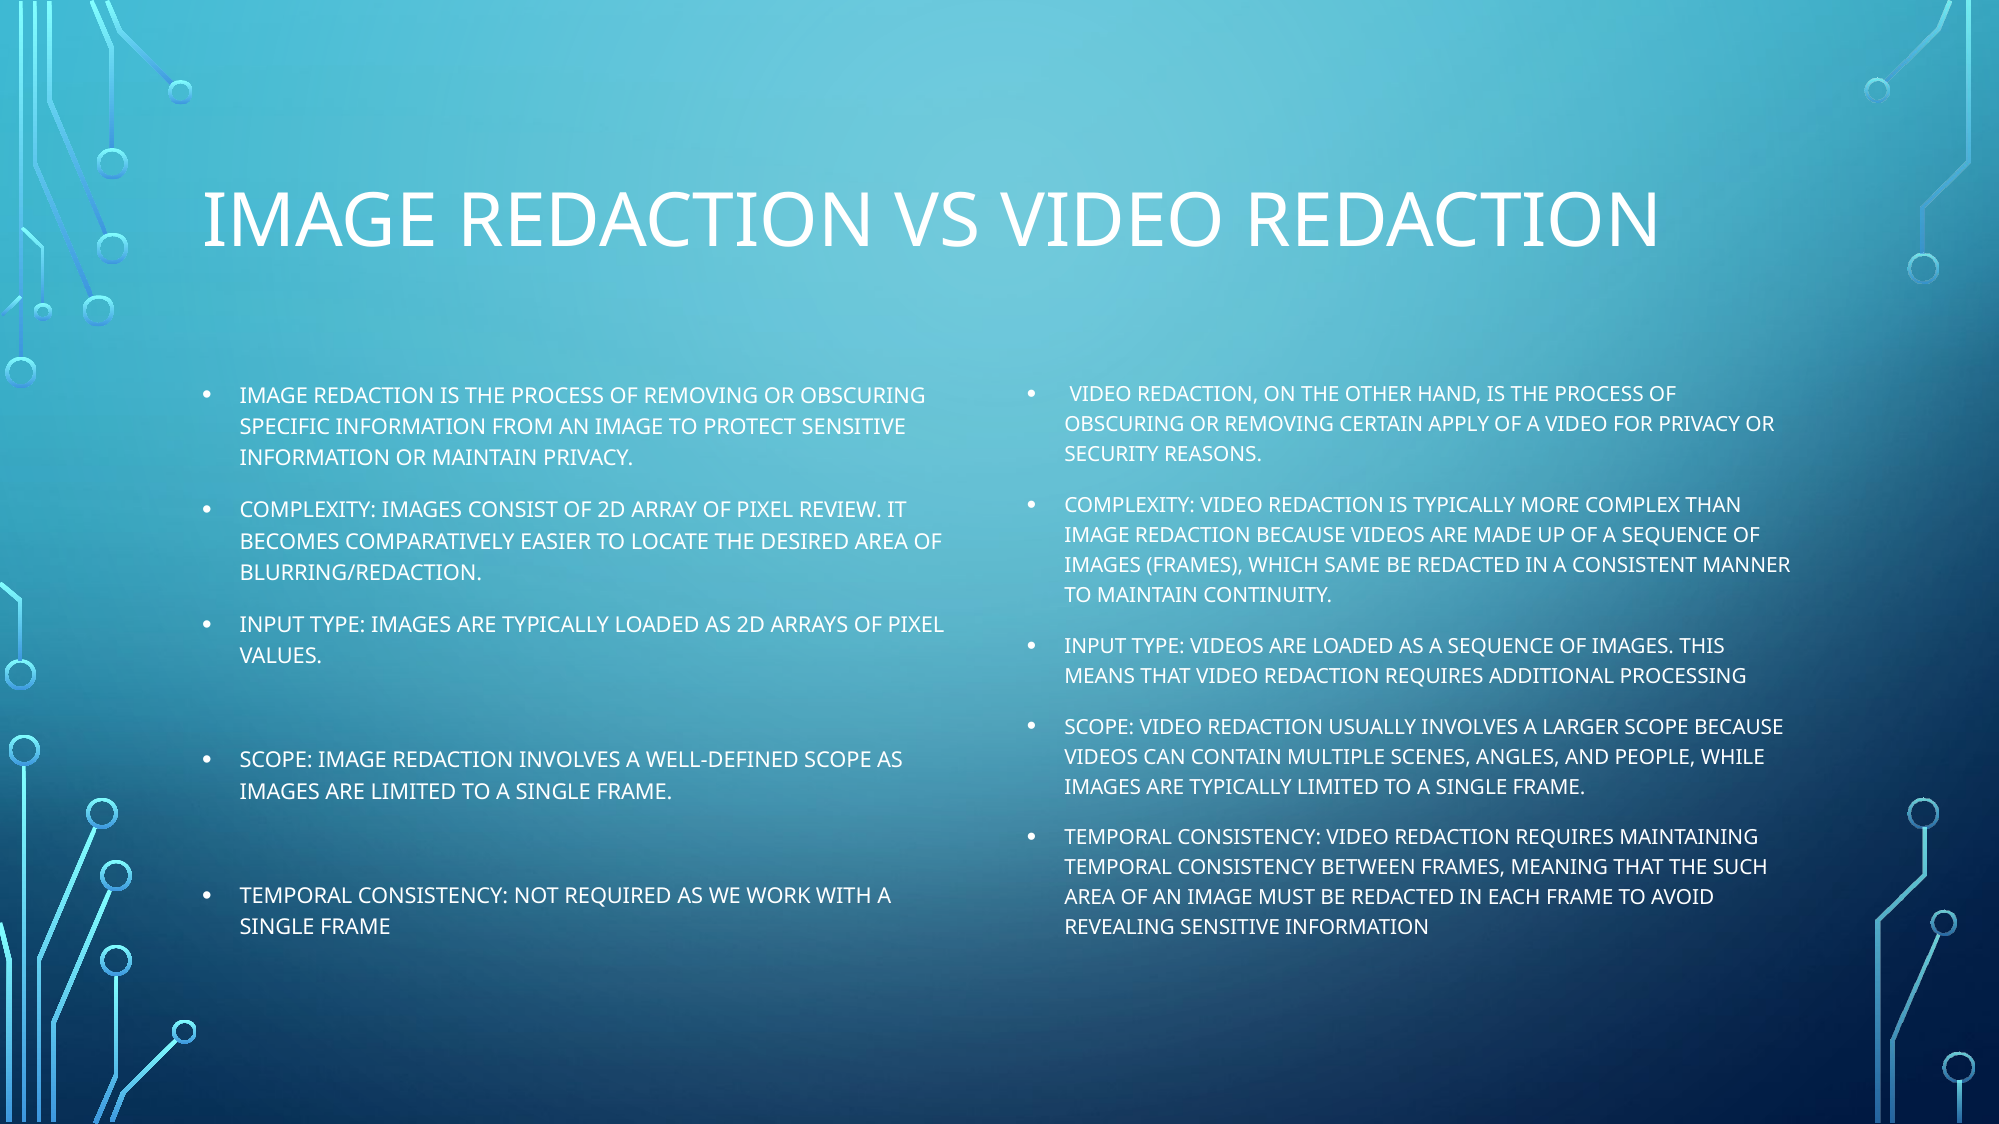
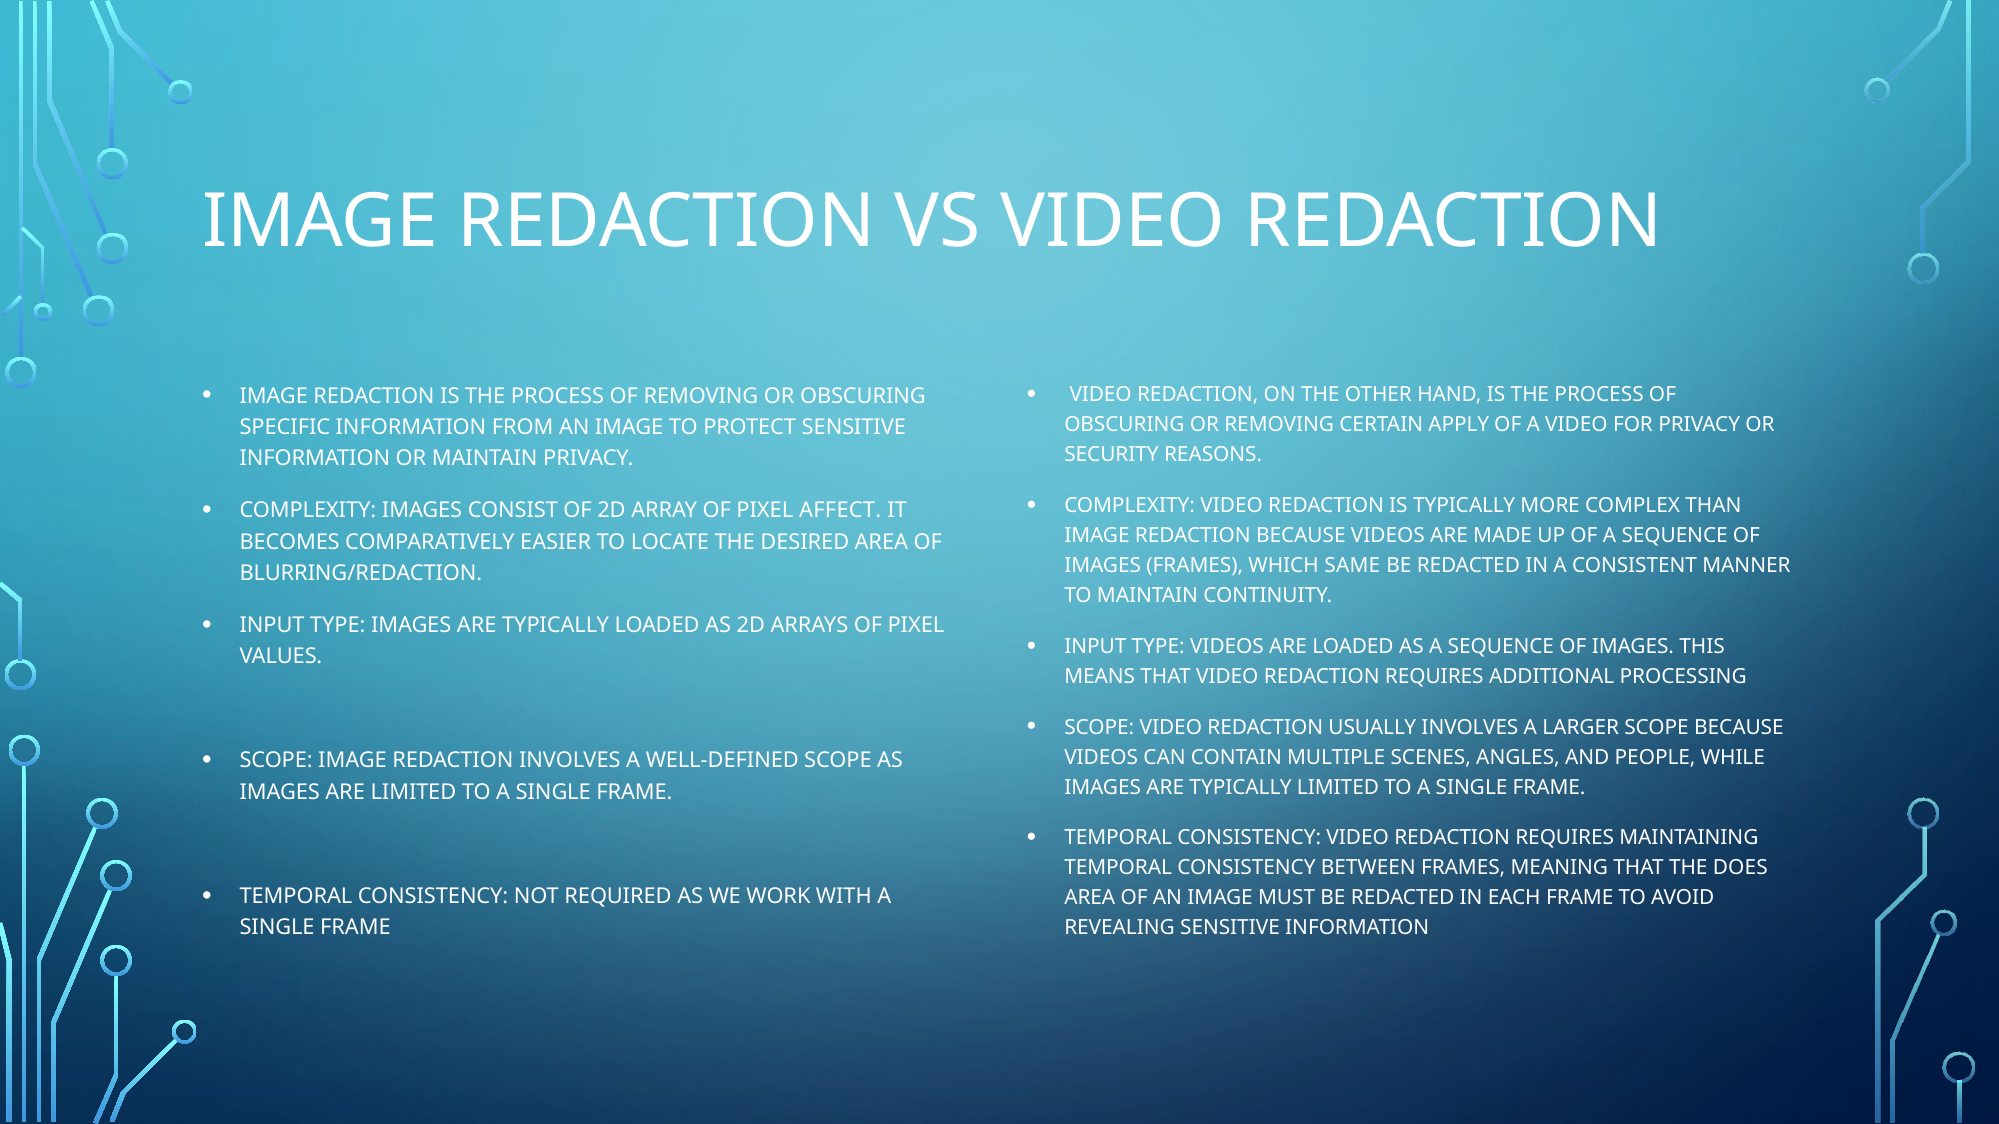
REVIEW: REVIEW -> AFFECT
SUCH: SUCH -> DOES
